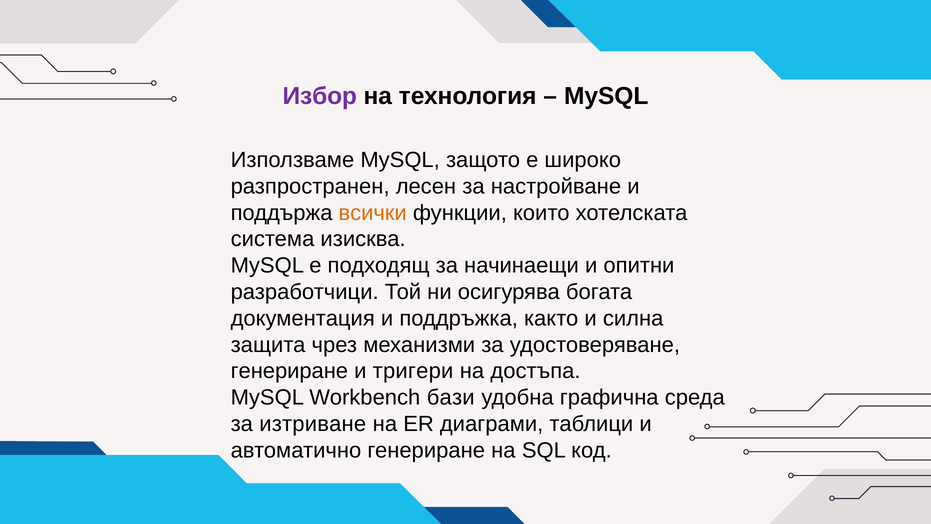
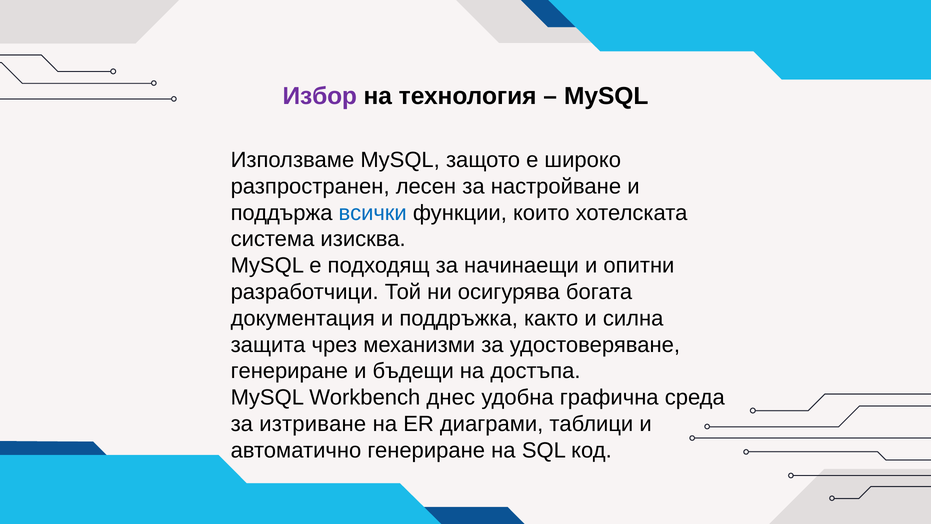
всички colour: orange -> blue
тригери: тригери -> бъдещи
бази: бази -> днес
